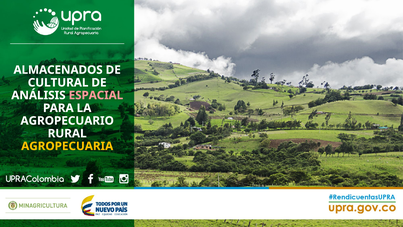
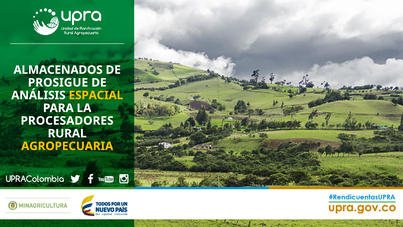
CULTURAL: CULTURAL -> PROSIGUE
ESPACIAL colour: pink -> yellow
AGROPECUARIO: AGROPECUARIO -> PROCESADORES
